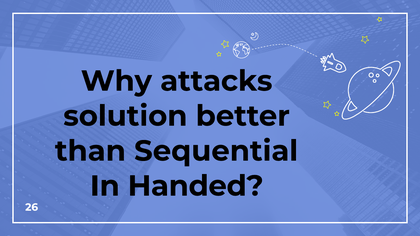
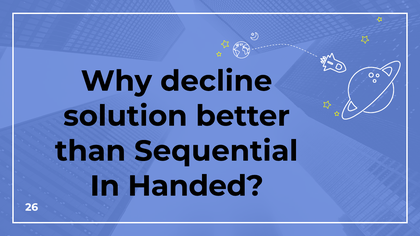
attacks: attacks -> decline
